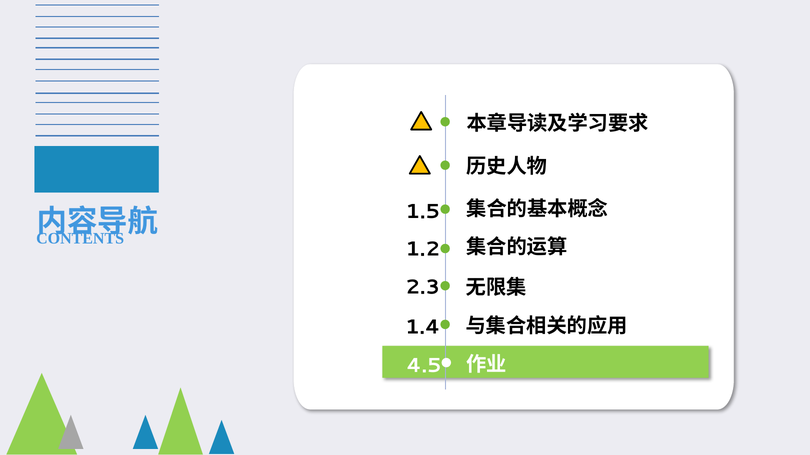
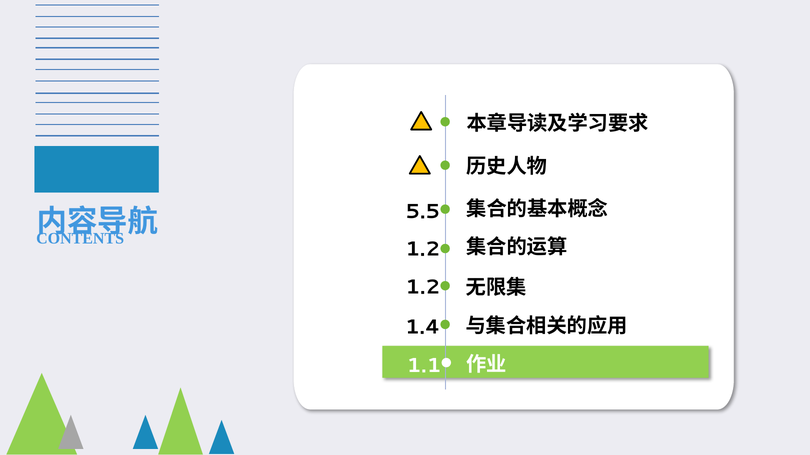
1.5: 1.5 -> 5.5
2.3 at (423, 287): 2.3 -> 1.2
4.5: 4.5 -> 1.1
